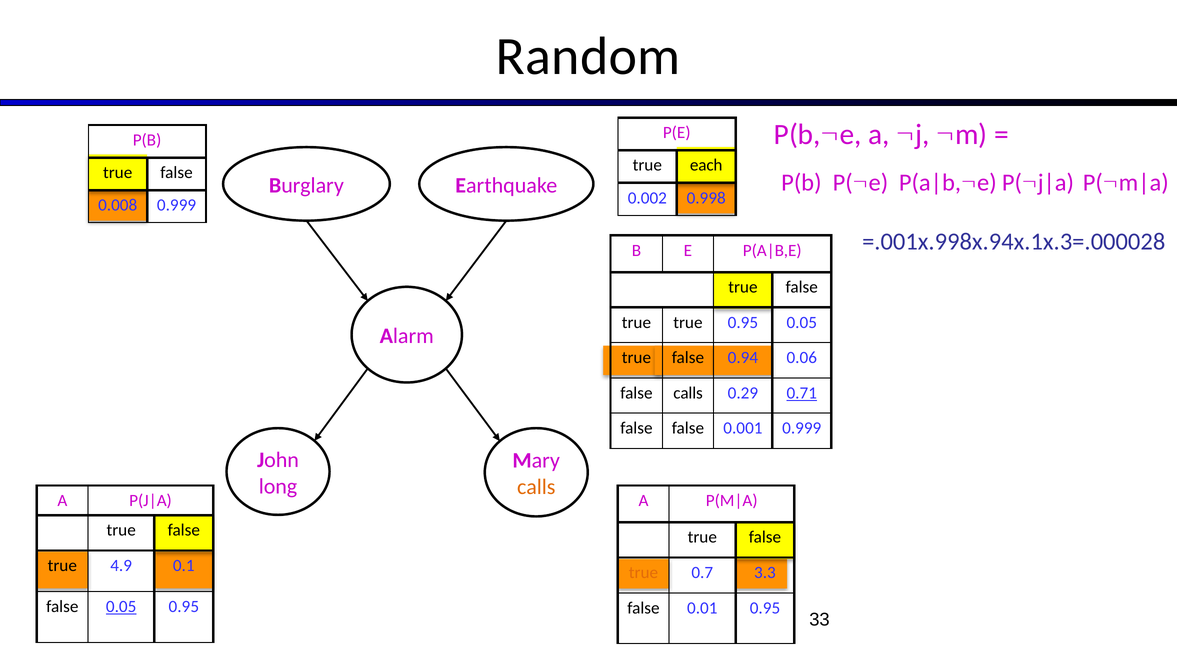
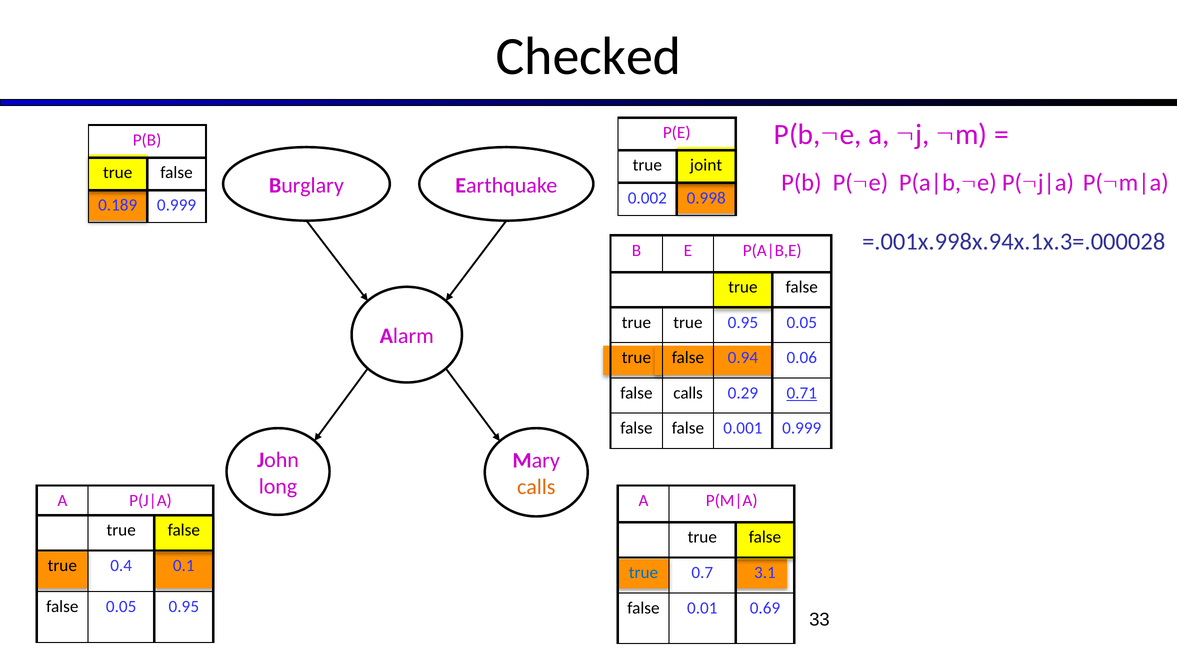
Random: Random -> Checked
each: each -> joint
0.008: 0.008 -> 0.189
4.9: 4.9 -> 0.4
true at (643, 573) colour: orange -> blue
3.3: 3.3 -> 3.1
0.05 at (121, 607) underline: present -> none
0.01 0.95: 0.95 -> 0.69
